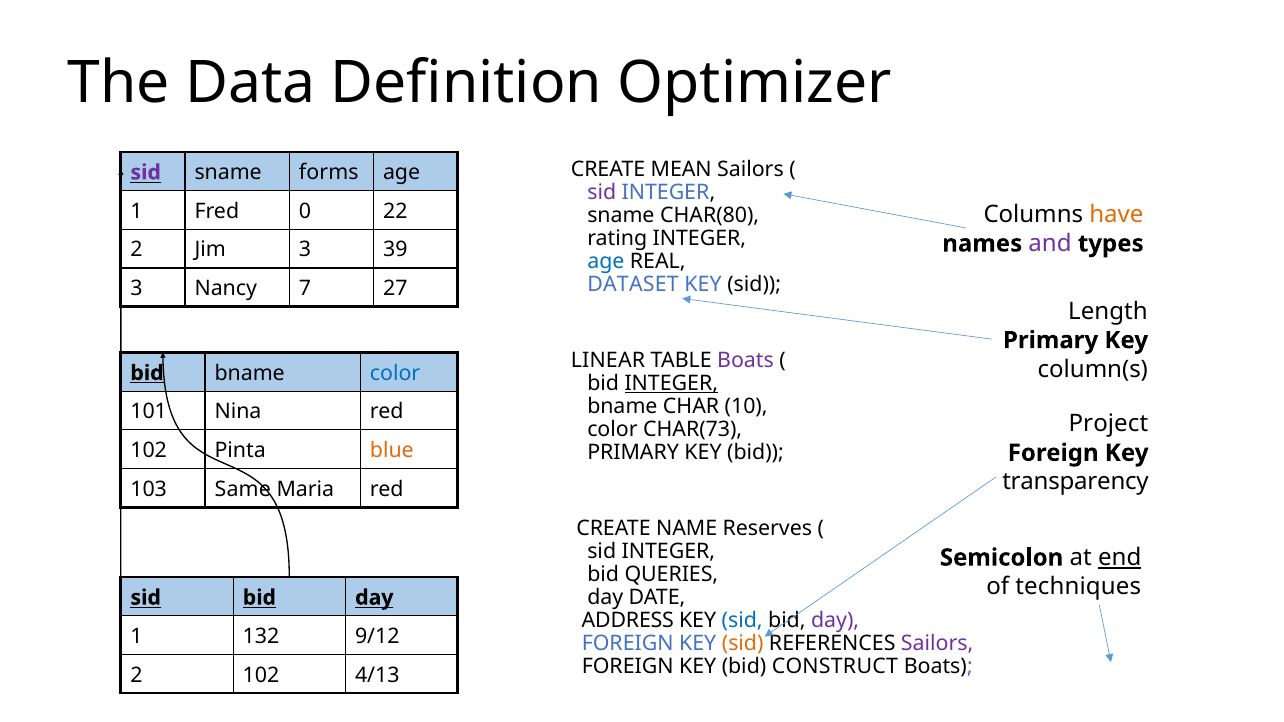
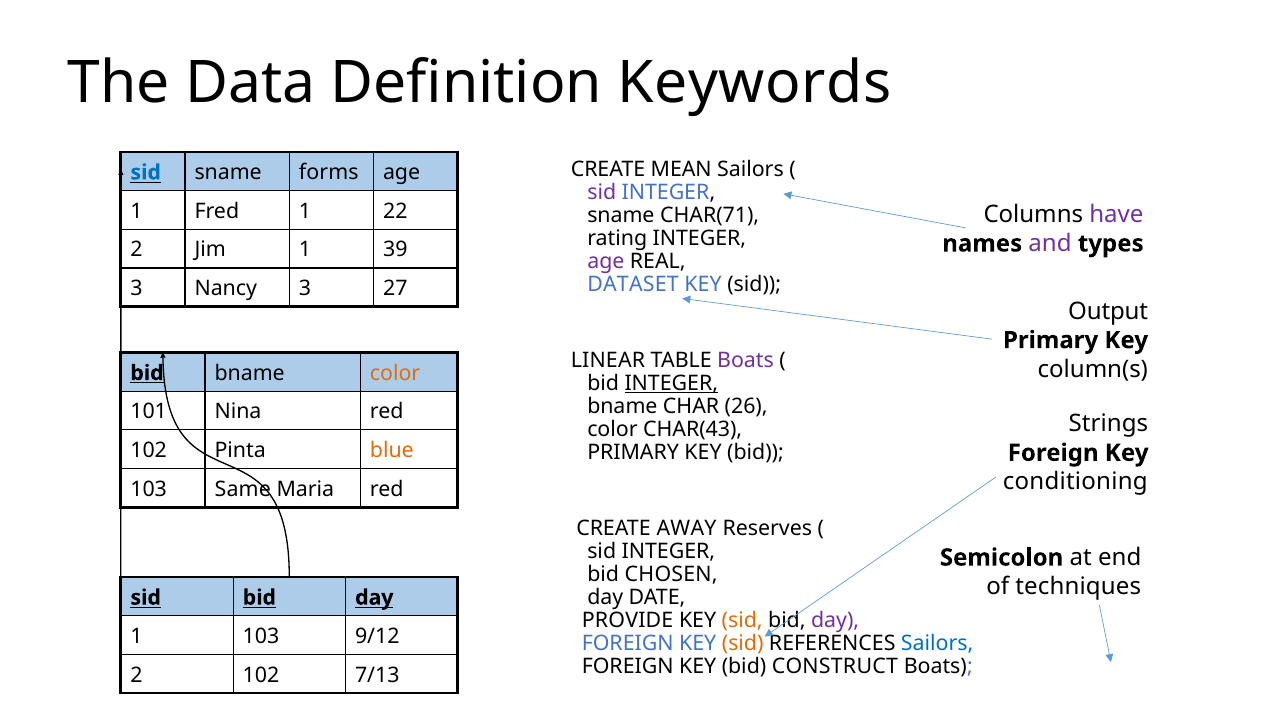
Optimizer: Optimizer -> Keywords
sid at (146, 173) colour: purple -> blue
Fred 0: 0 -> 1
have colour: orange -> purple
CHAR(80: CHAR(80 -> CHAR(71
Jim 3: 3 -> 1
age at (606, 262) colour: blue -> purple
Nancy 7: 7 -> 3
Length: Length -> Output
color at (395, 373) colour: blue -> orange
10: 10 -> 26
Project: Project -> Strings
CHAR(73: CHAR(73 -> CHAR(43
transparency: transparency -> conditioning
NAME: NAME -> AWAY
end underline: present -> none
QUERIES: QUERIES -> CHOSEN
ADDRESS: ADDRESS -> PROVIDE
sid at (742, 621) colour: blue -> orange
1 132: 132 -> 103
Sailors at (937, 644) colour: purple -> blue
4/13: 4/13 -> 7/13
